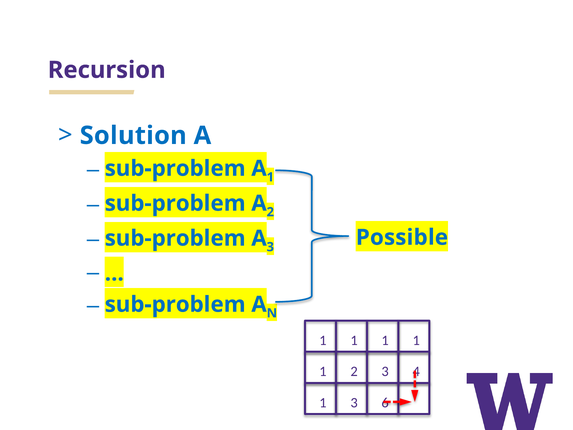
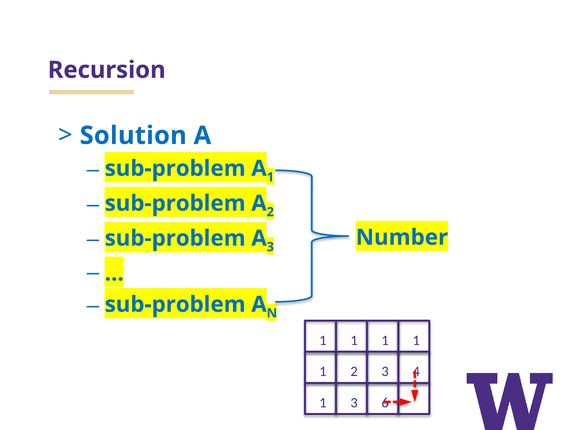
Possible: Possible -> Number
